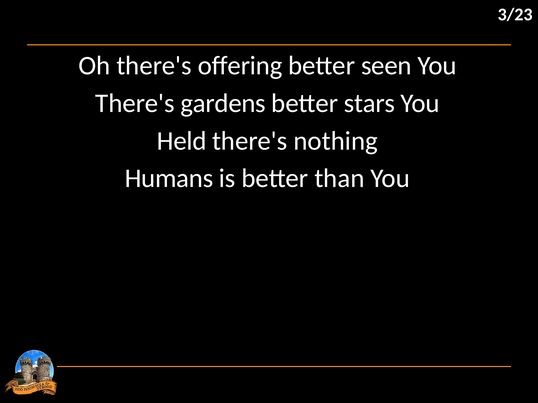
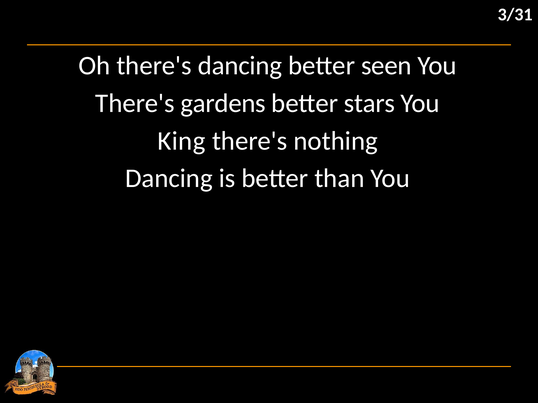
3/23: 3/23 -> 3/31
there's offering: offering -> dancing
Held: Held -> King
Humans at (169, 179): Humans -> Dancing
